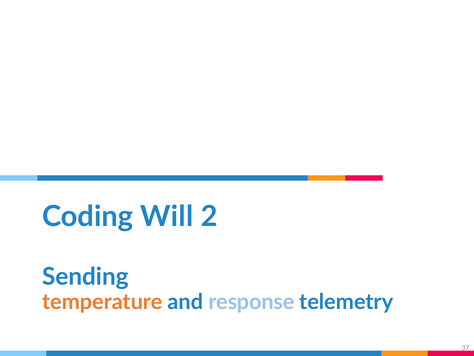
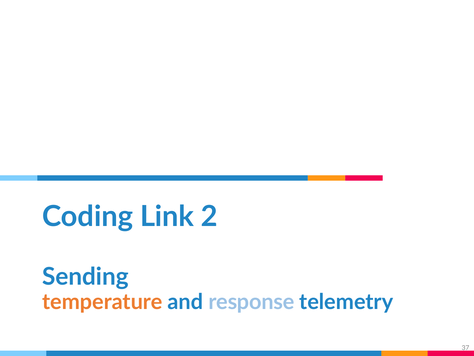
Will: Will -> Link
